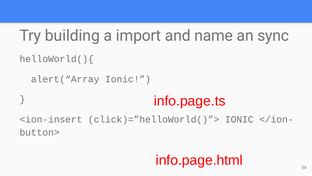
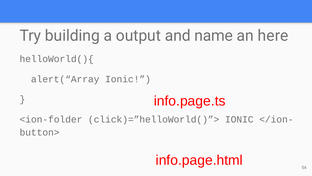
import: import -> output
sync: sync -> here
<ion-insert: <ion-insert -> <ion-folder
